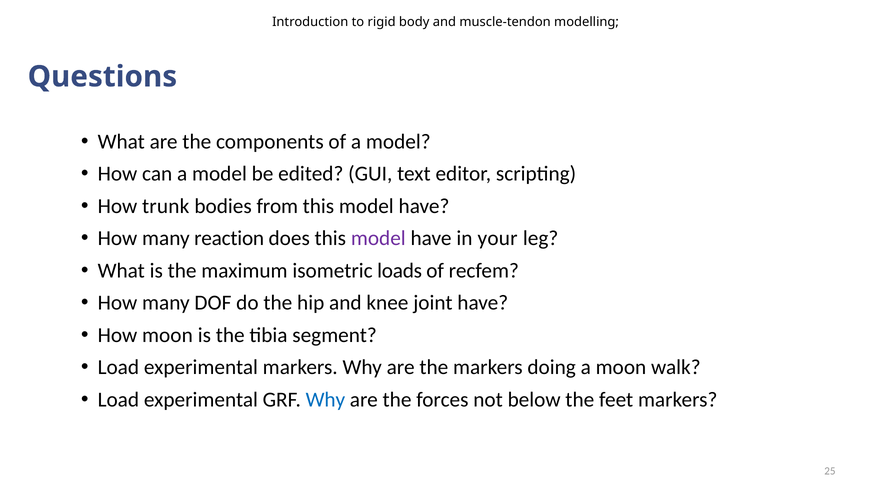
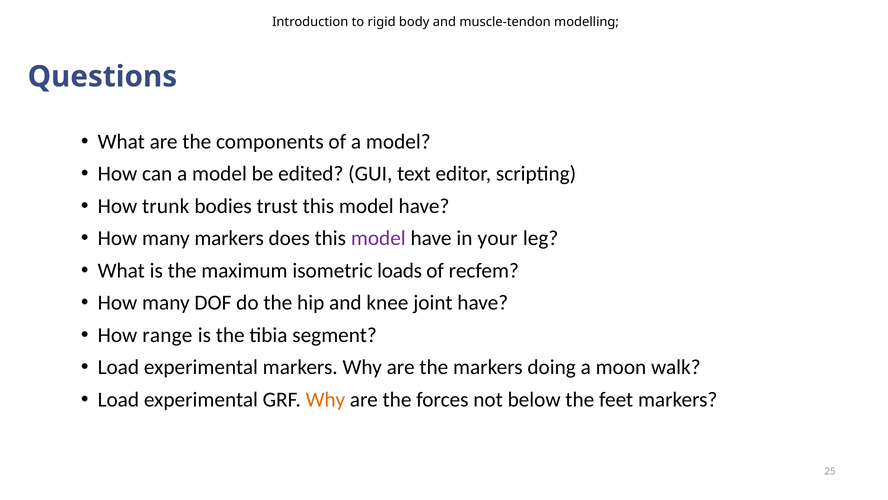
from: from -> trust
many reaction: reaction -> markers
How moon: moon -> range
Why at (325, 399) colour: blue -> orange
